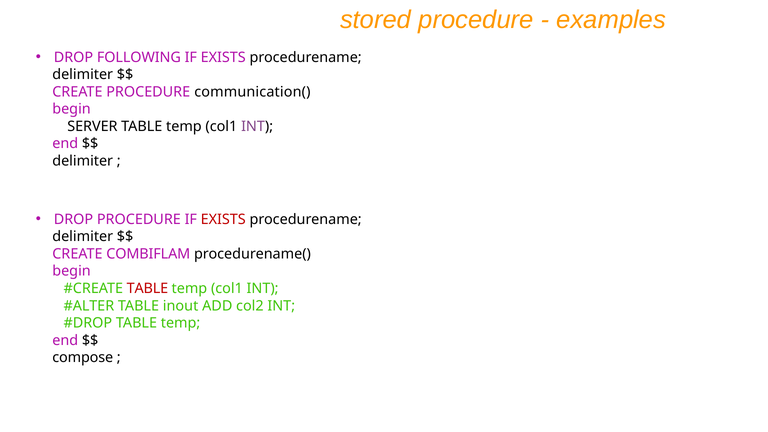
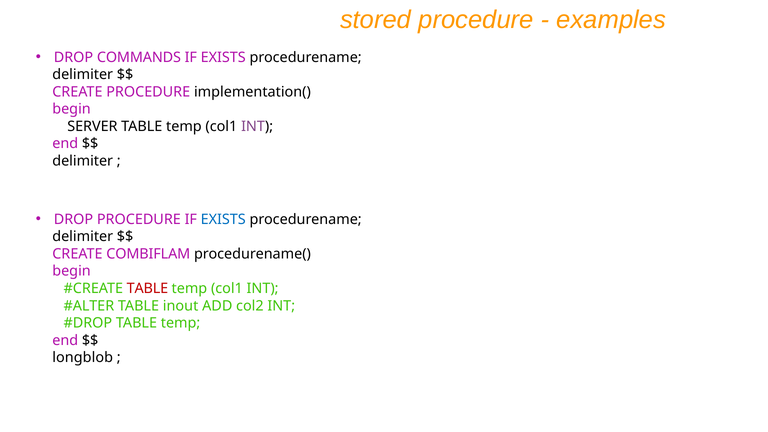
FOLLOWING: FOLLOWING -> COMMANDS
communication(: communication( -> implementation(
EXISTS at (223, 219) colour: red -> blue
compose: compose -> longblob
